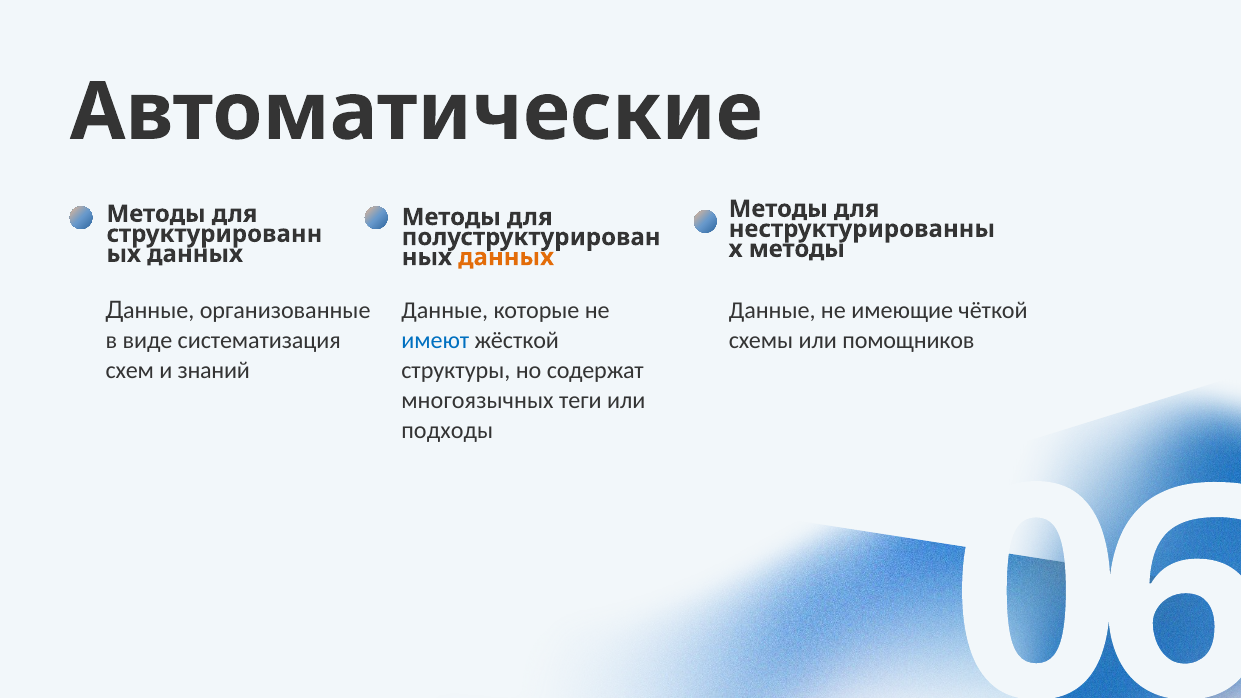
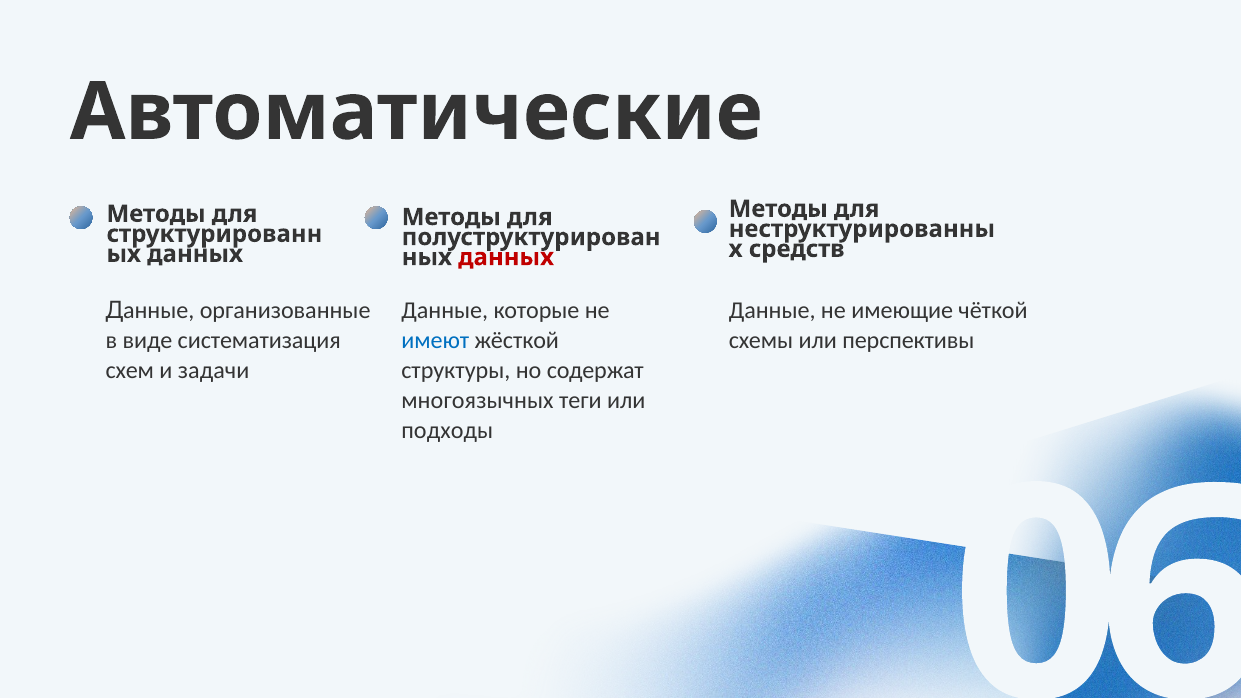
методы at (797, 249): методы -> средств
данных at (506, 257) colour: orange -> red
помощников: помощников -> перспективы
знаний: знаний -> задачи
